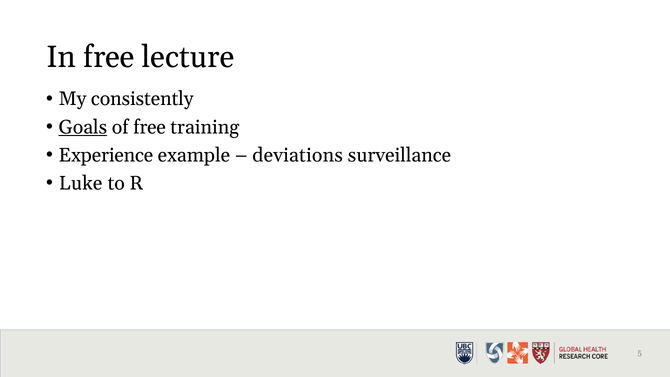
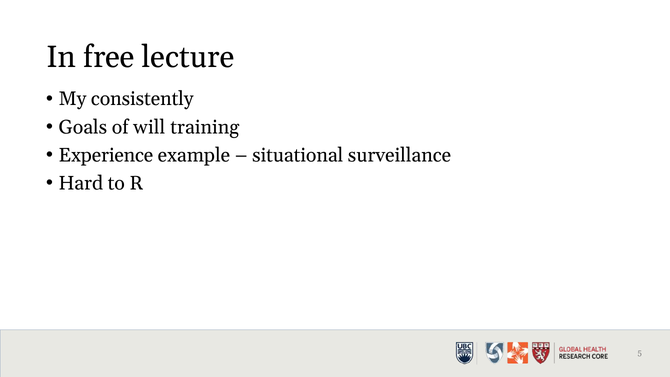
Goals underline: present -> none
of free: free -> will
deviations: deviations -> situational
Luke: Luke -> Hard
